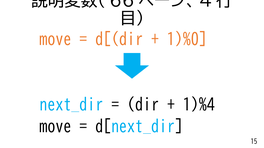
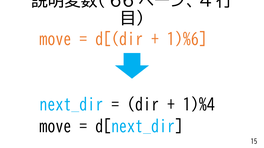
1)%0: 1)%0 -> 1)%6
